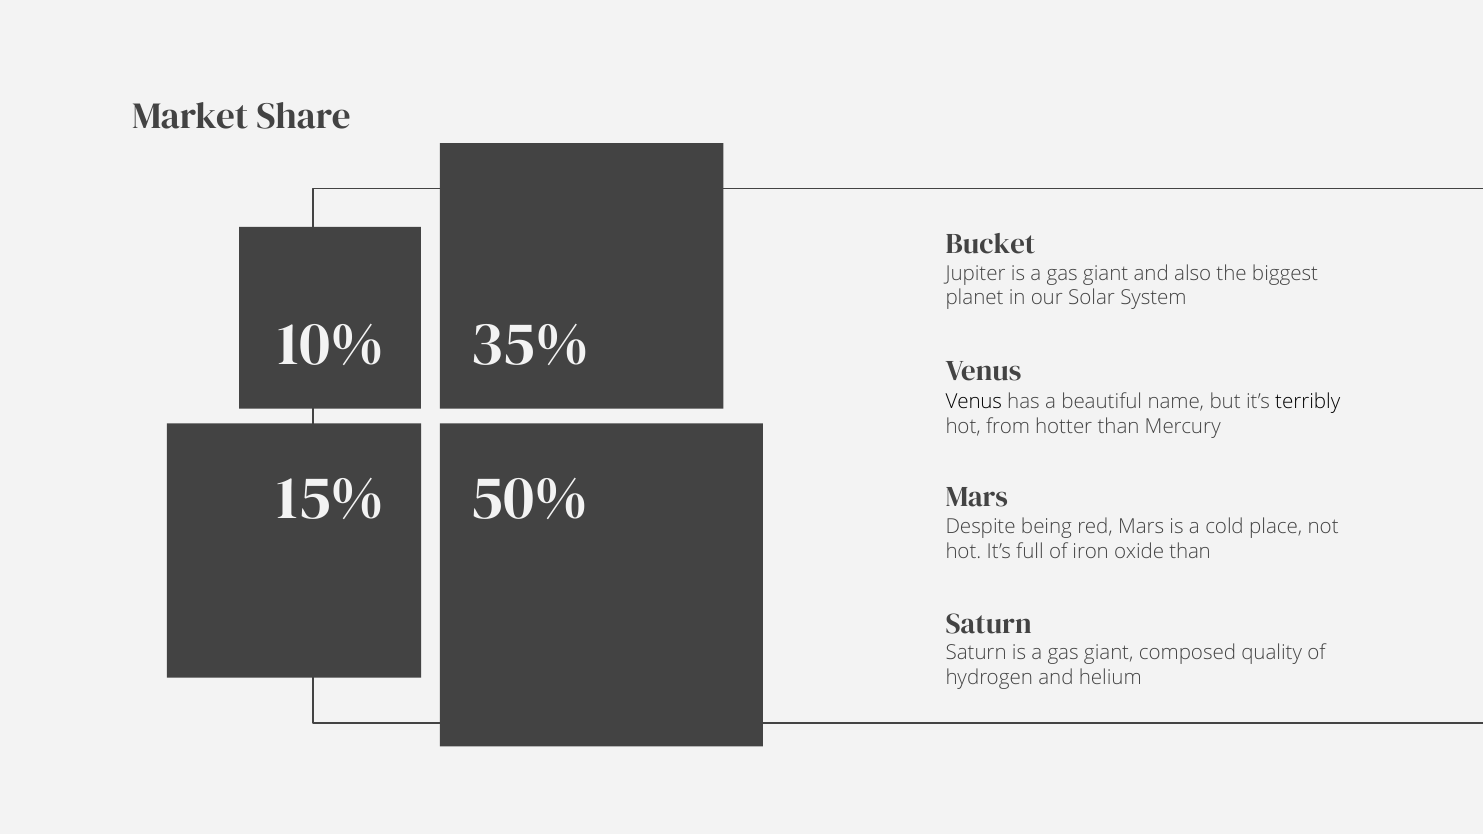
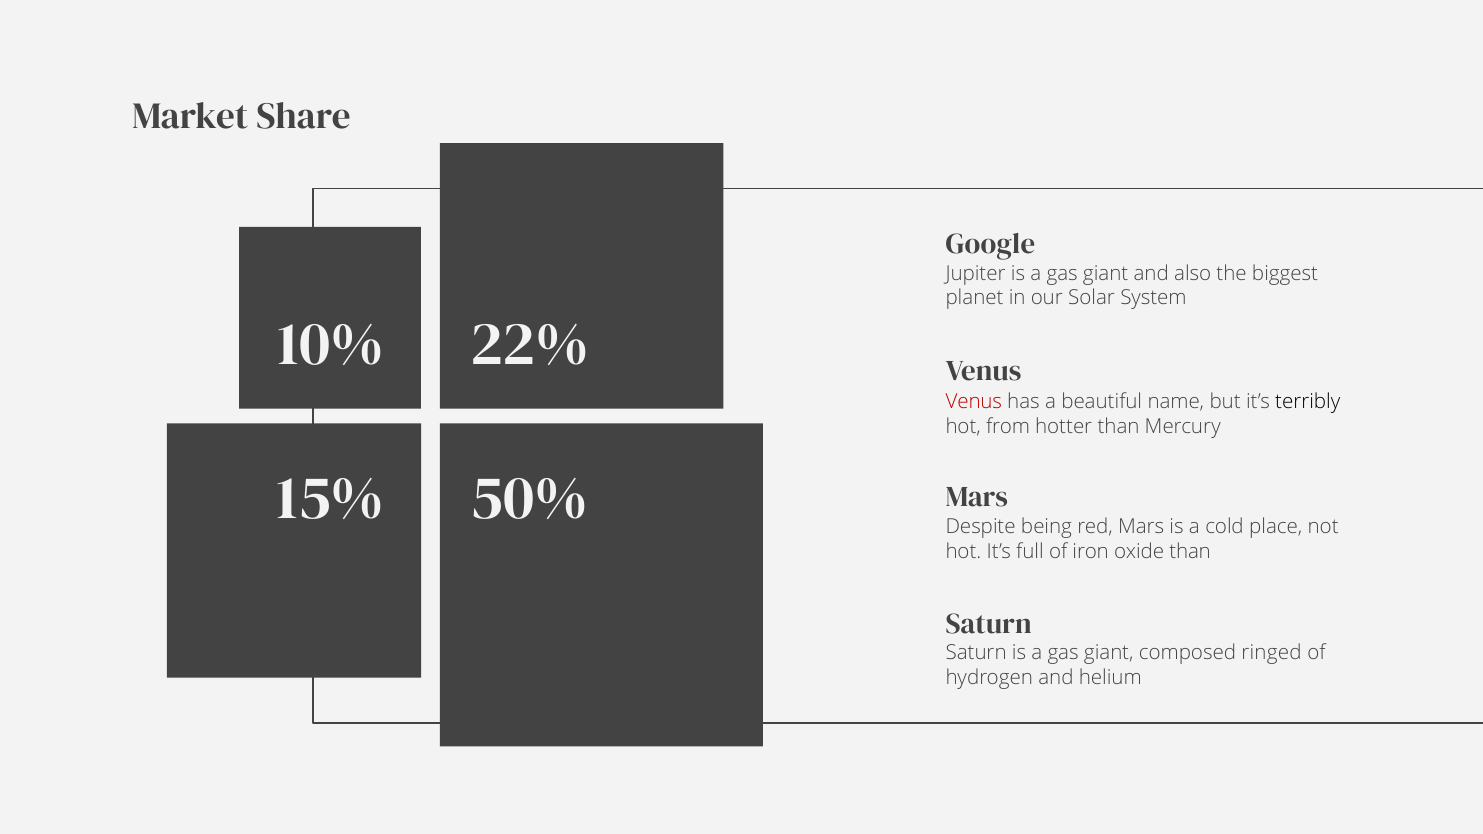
Bucket: Bucket -> Google
35%: 35% -> 22%
Venus at (974, 402) colour: black -> red
quality: quality -> ringed
